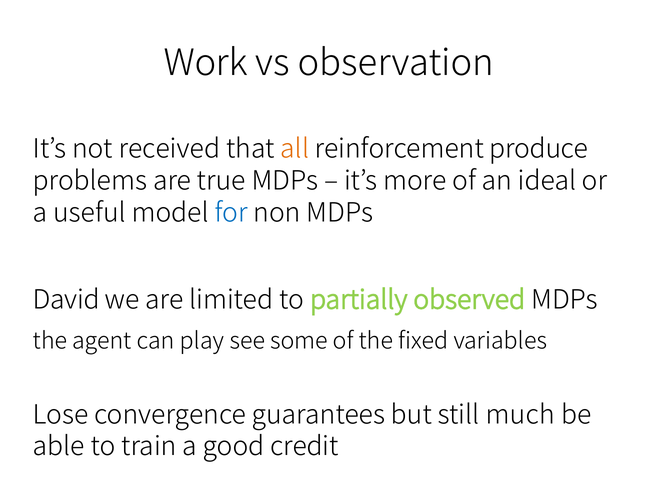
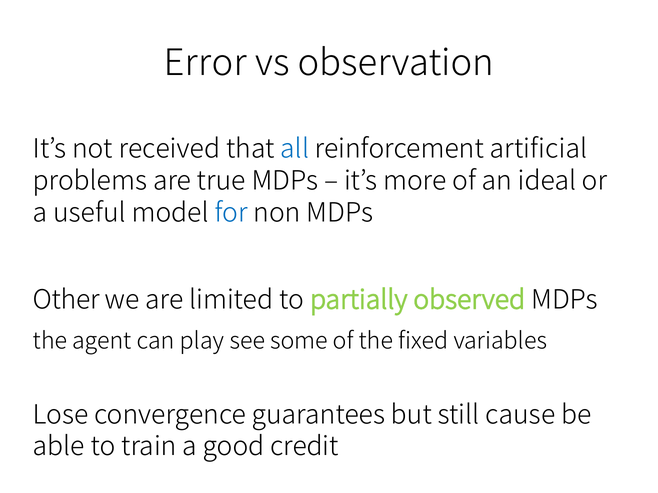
Work: Work -> Error
all colour: orange -> blue
produce: produce -> artificial
David: David -> Other
much: much -> cause
